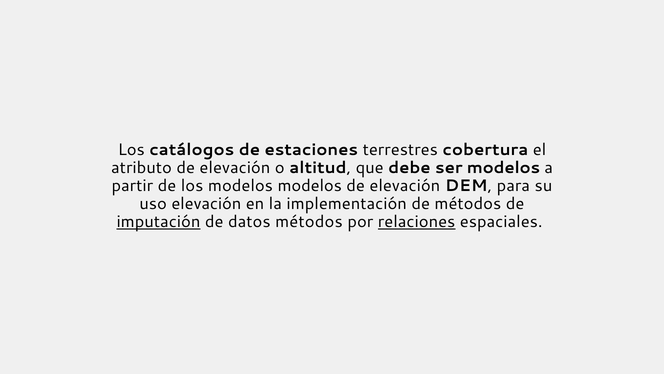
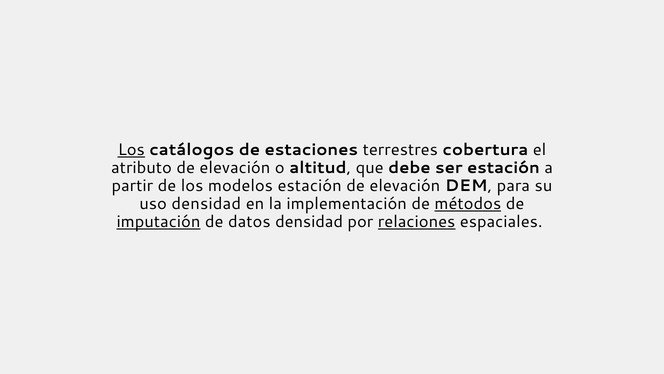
Los at (131, 150) underline: none -> present
ser modelos: modelos -> estación
modelos modelos: modelos -> estación
uso elevación: elevación -> densidad
métodos at (468, 203) underline: none -> present
datos métodos: métodos -> densidad
